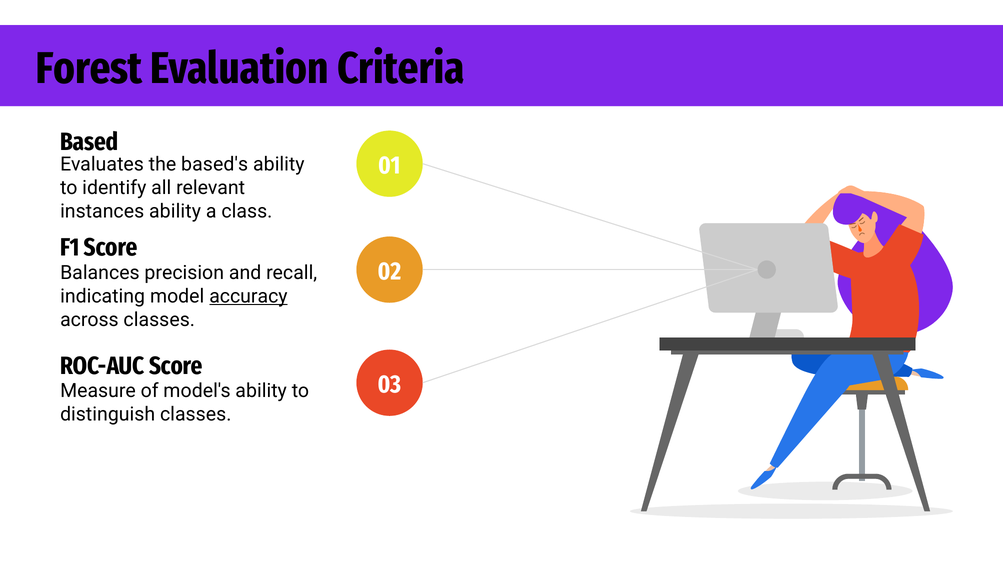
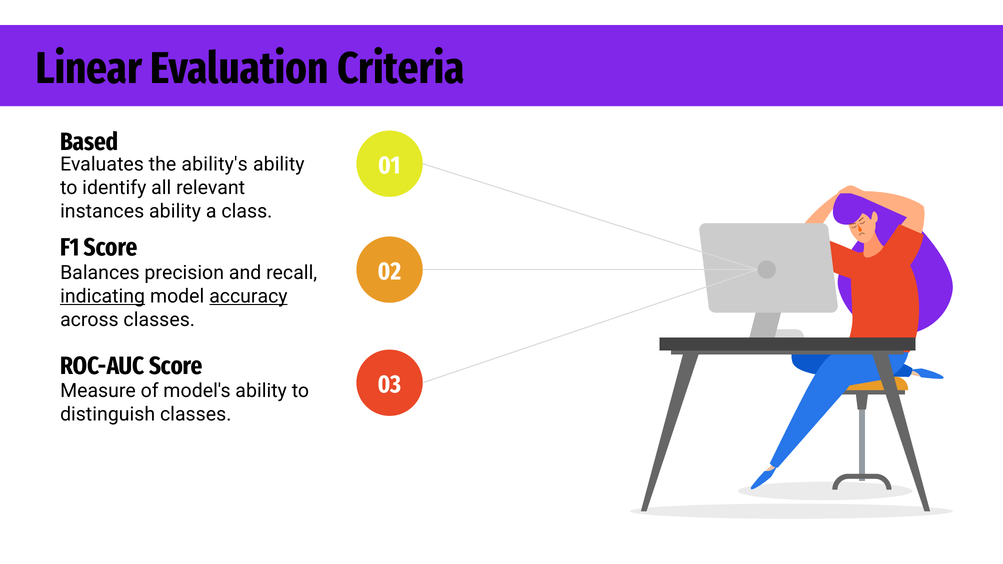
Forest: Forest -> Linear
based's: based's -> ability's
indicating underline: none -> present
